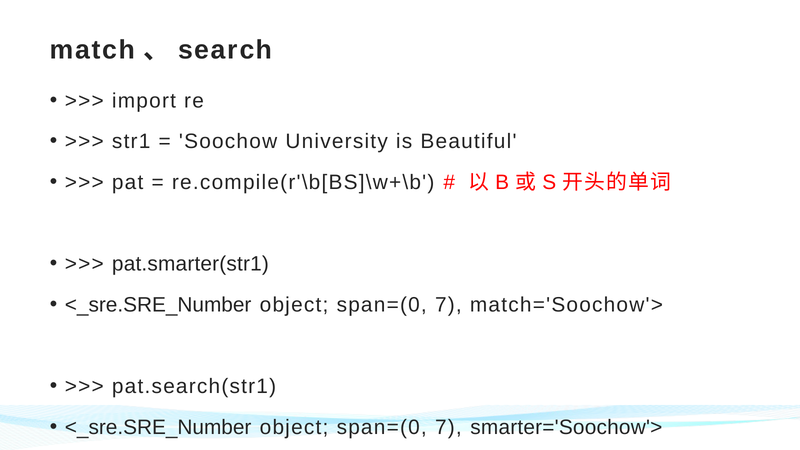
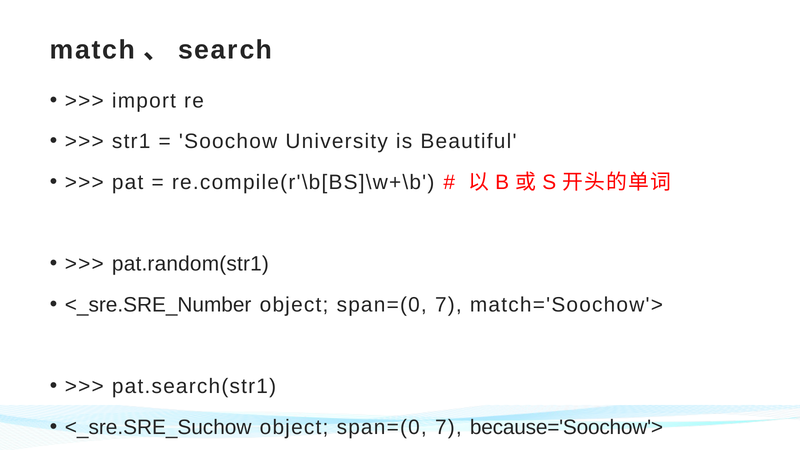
pat.smarter(str1: pat.smarter(str1 -> pat.random(str1
<_sre.SRE_Number at (158, 427): <_sre.SRE_Number -> <_sre.SRE_Suchow
smarter='Soochow'>: smarter='Soochow'> -> because='Soochow'>
